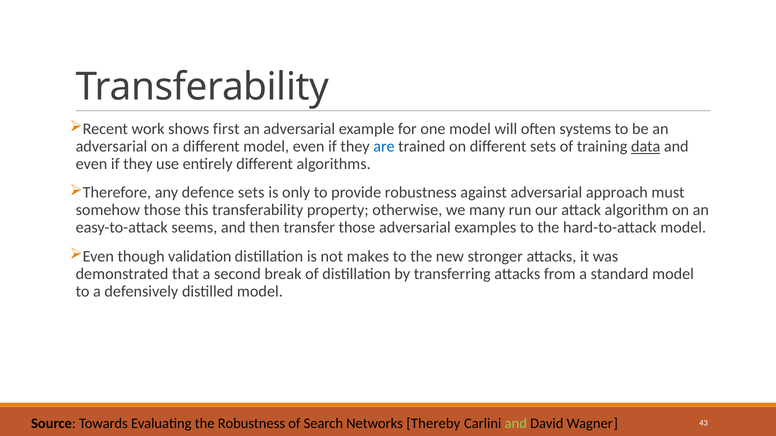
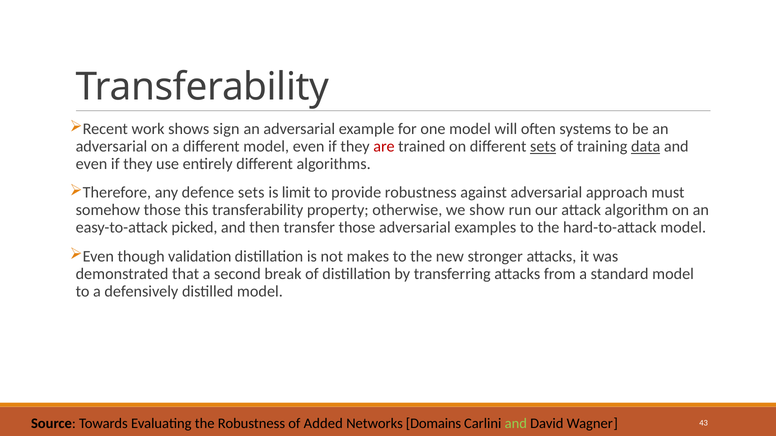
first: first -> sign
are colour: blue -> red
sets at (543, 147) underline: none -> present
only: only -> limit
many: many -> show
seems: seems -> picked
Search: Search -> Added
Thereby: Thereby -> Domains
